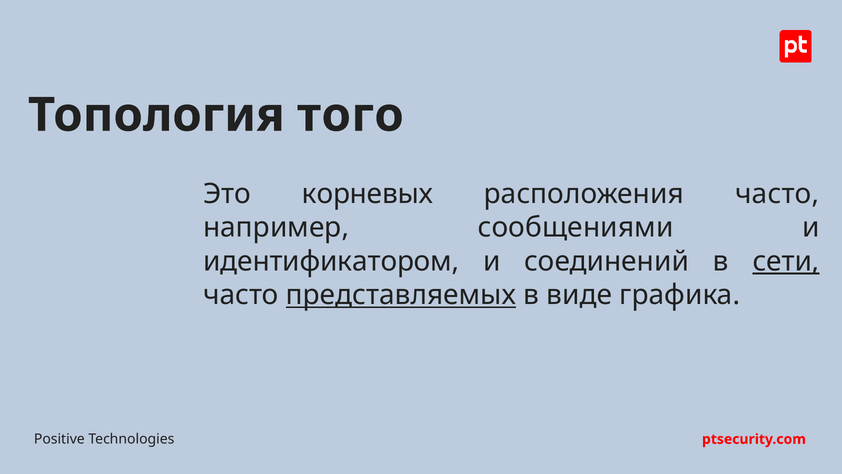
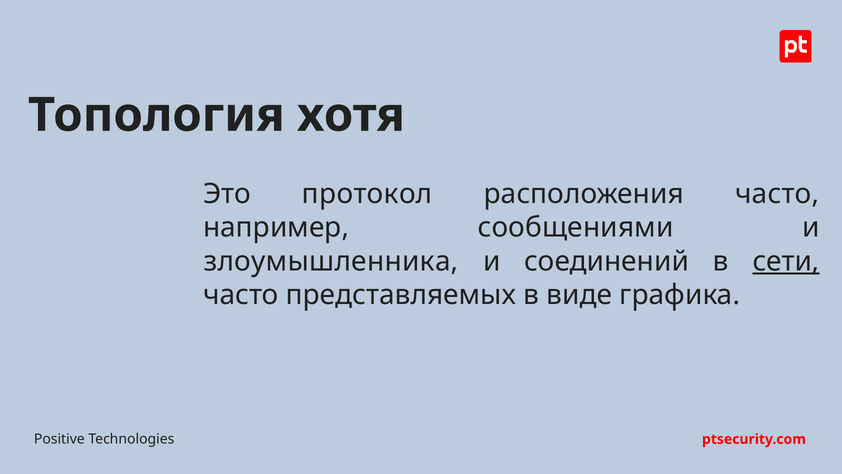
того: того -> хотя
корневых: корневых -> протокол
идентификатором: идентификатором -> злоумышленника
представляемых underline: present -> none
